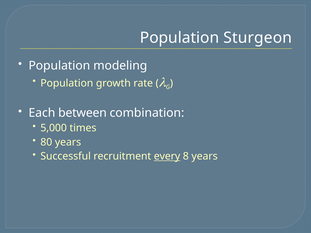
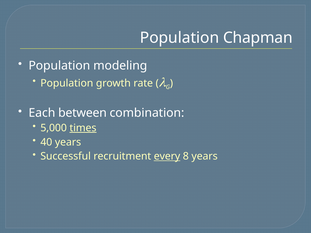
Sturgeon: Sturgeon -> Chapman
times underline: none -> present
80: 80 -> 40
